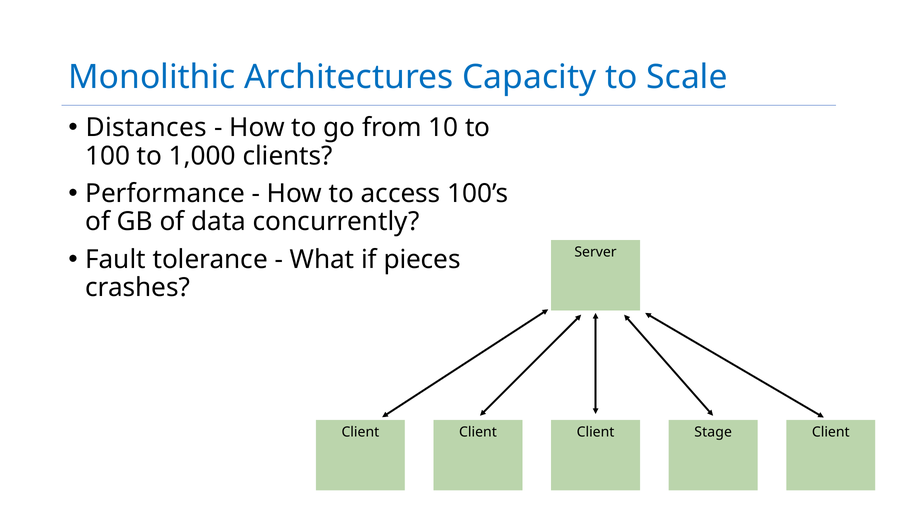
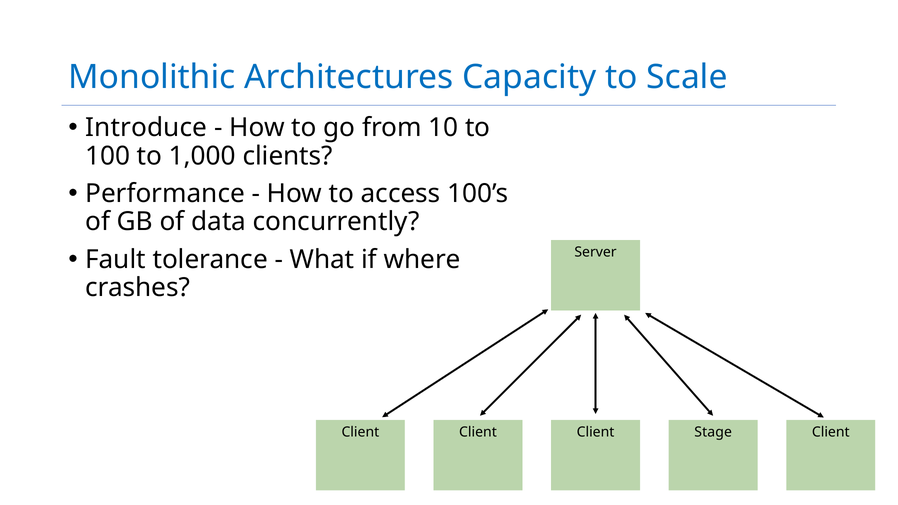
Distances: Distances -> Introduce
pieces: pieces -> where
